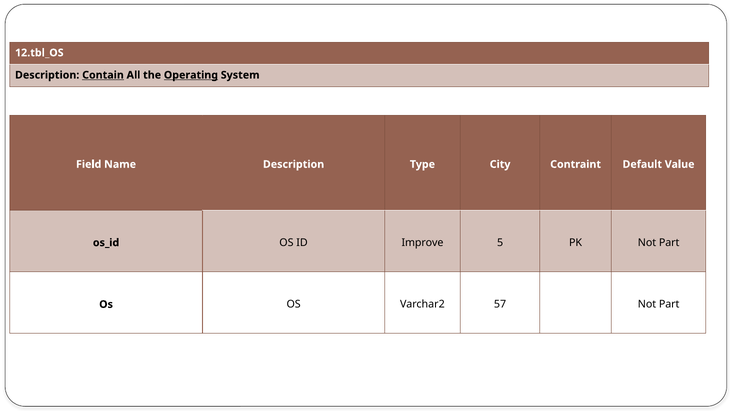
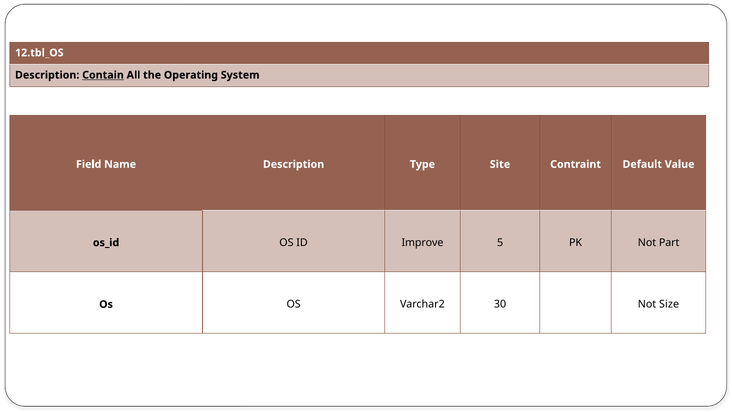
Operating underline: present -> none
City: City -> Site
57: 57 -> 30
Part at (669, 304): Part -> Size
